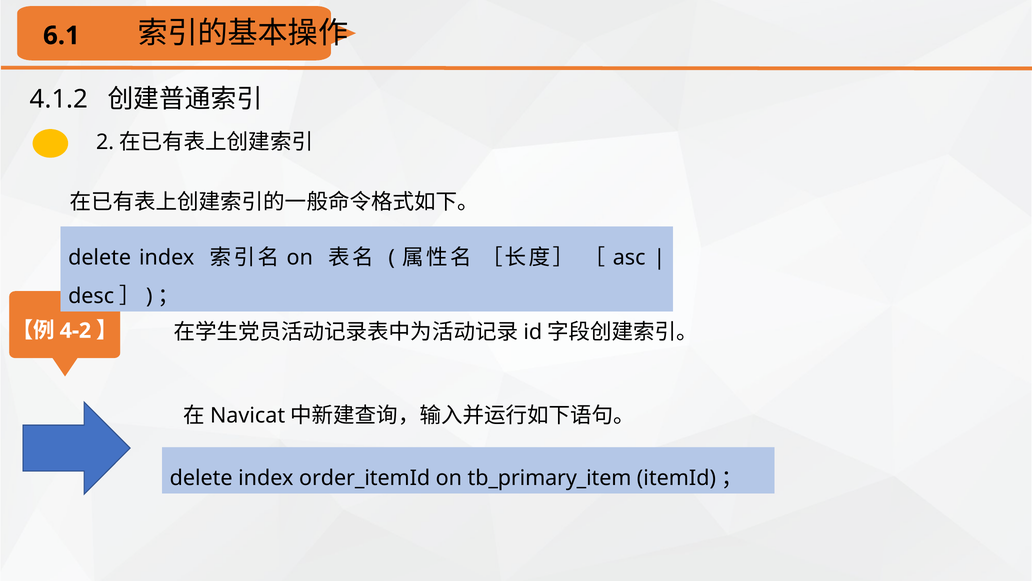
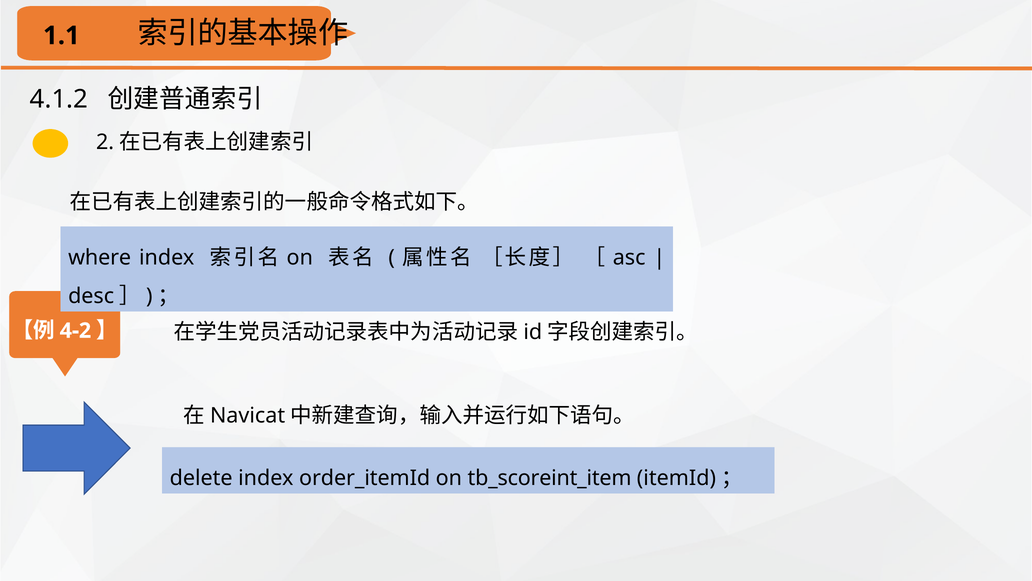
6.1: 6.1 -> 1.1
delete at (100, 257): delete -> where
tb_primary_item: tb_primary_item -> tb_scoreint_item
